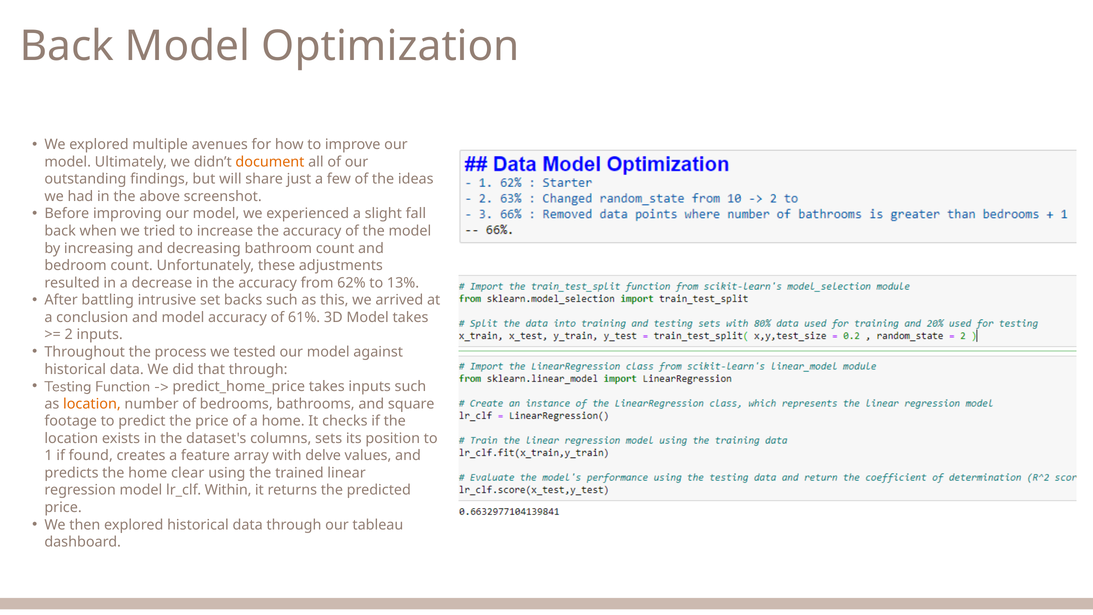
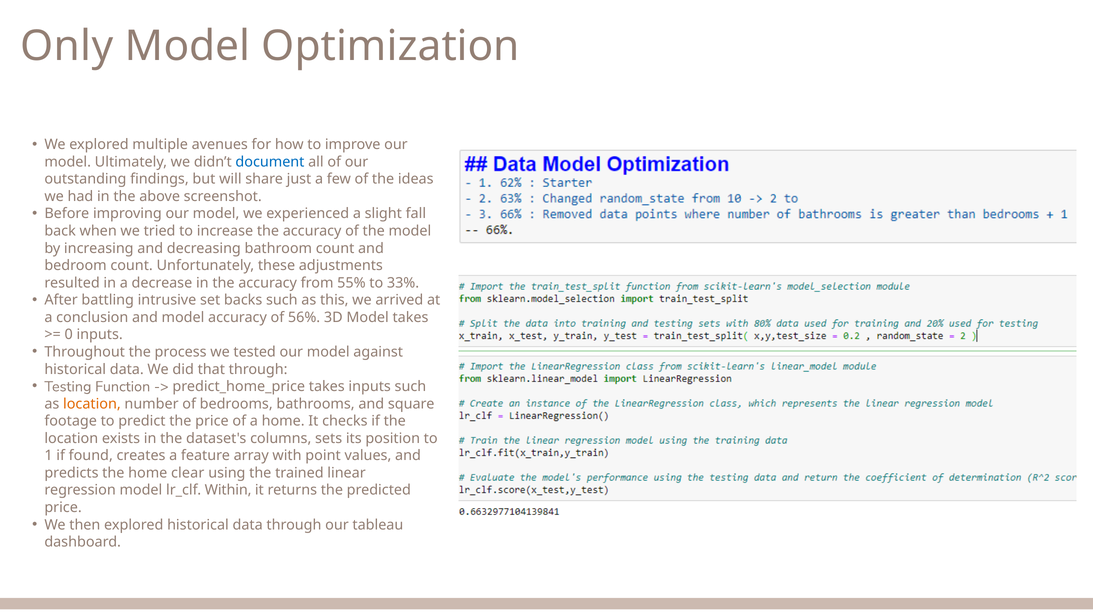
Back at (67, 46): Back -> Only
document colour: orange -> blue
62%: 62% -> 55%
13%: 13% -> 33%
61%: 61% -> 56%
2: 2 -> 0
delve: delve -> point
